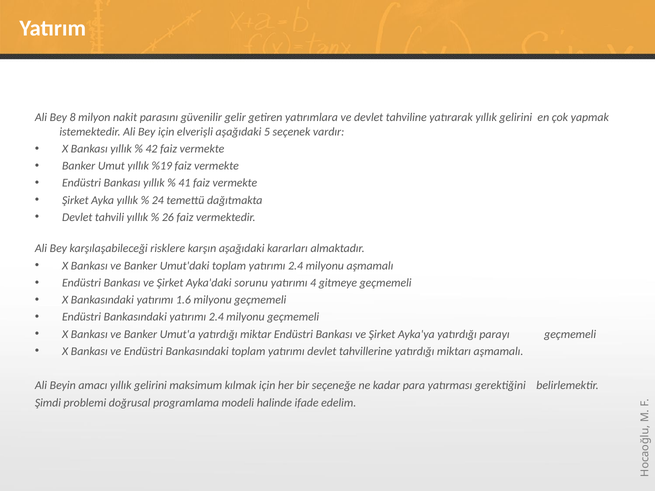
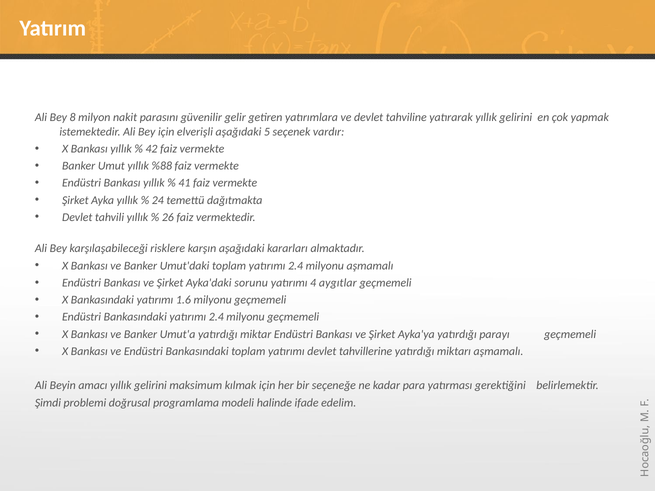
%19: %19 -> %88
gitmeye: gitmeye -> aygıtlar
